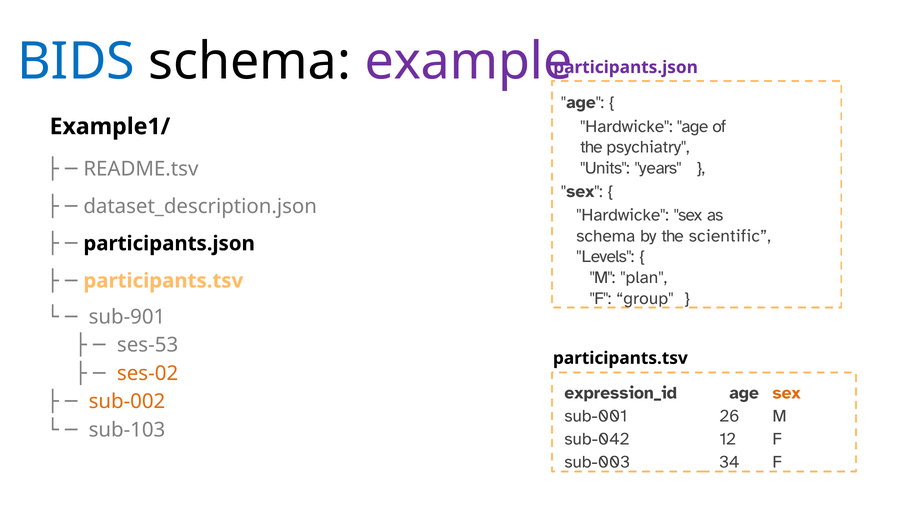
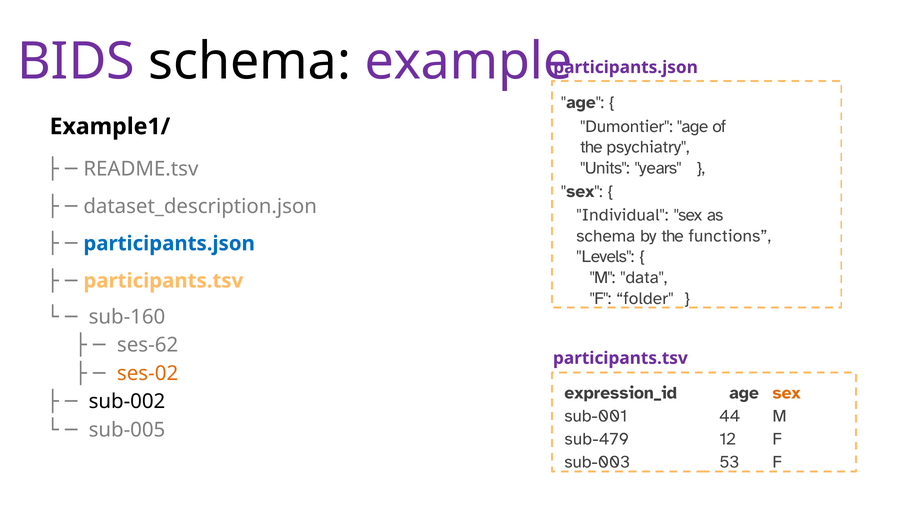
BIDS at (76, 62) colour: blue -> purple
Hardwicke at (626, 126): Hardwicke -> Dumontier
Hardwicke at (623, 215): Hardwicke -> Individual
scientific: scientific -> functions
participants.json at (169, 243) colour: black -> blue
M plan: plan -> data
group: group -> folder
sub-901: sub-901 -> sub-160
ses-53: ses-53 -> ses-62
participants.tsv at (620, 358) colour: black -> purple
sub-002 colour: orange -> black
26: 26 -> 44
sub-103: sub-103 -> sub-005
sub-042: sub-042 -> sub-479
34: 34 -> 53
